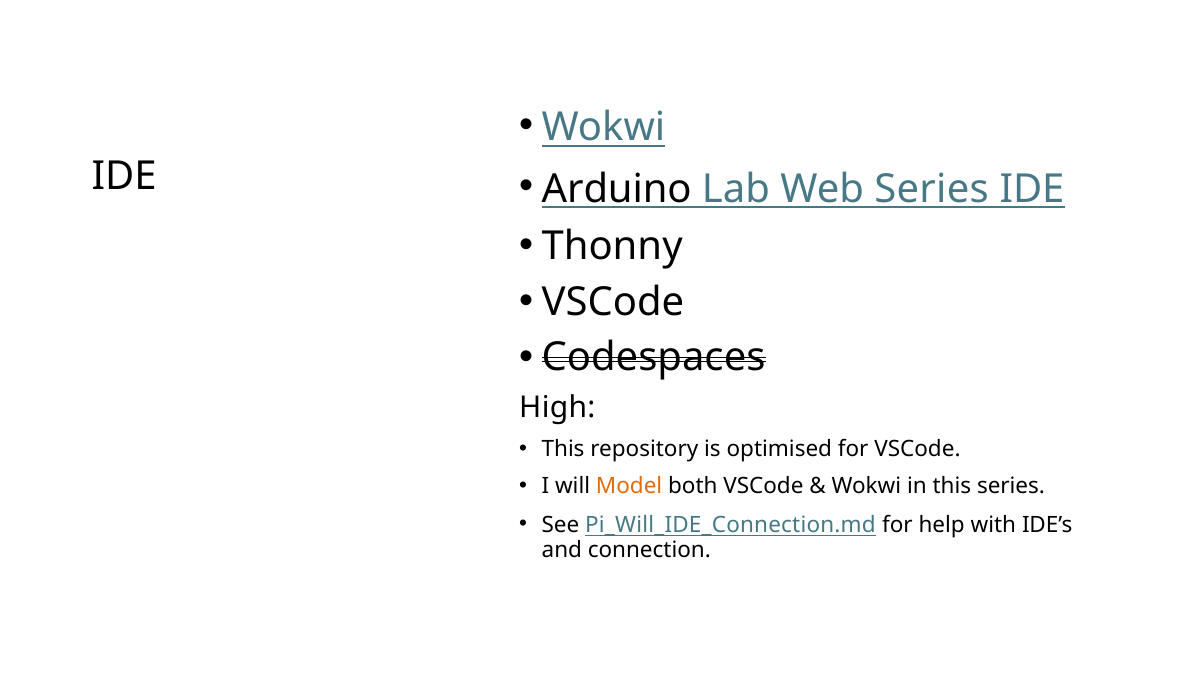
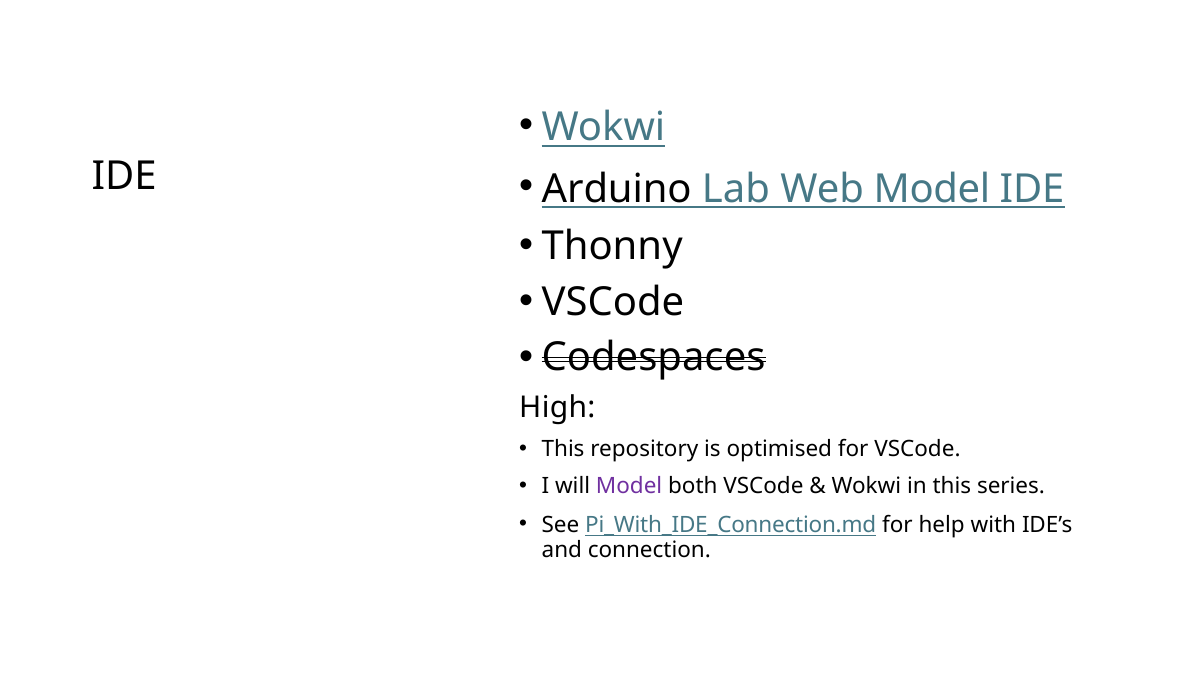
Web Series: Series -> Model
Model at (629, 486) colour: orange -> purple
Pi_Will_IDE_Connection.md: Pi_Will_IDE_Connection.md -> Pi_With_IDE_Connection.md
